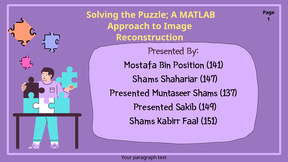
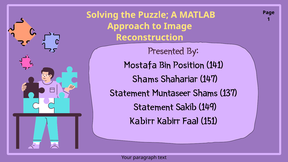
Presented at (130, 93): Presented -> Statement
Presented at (154, 107): Presented -> Statement
Shams at (142, 121): Shams -> Kabirr
